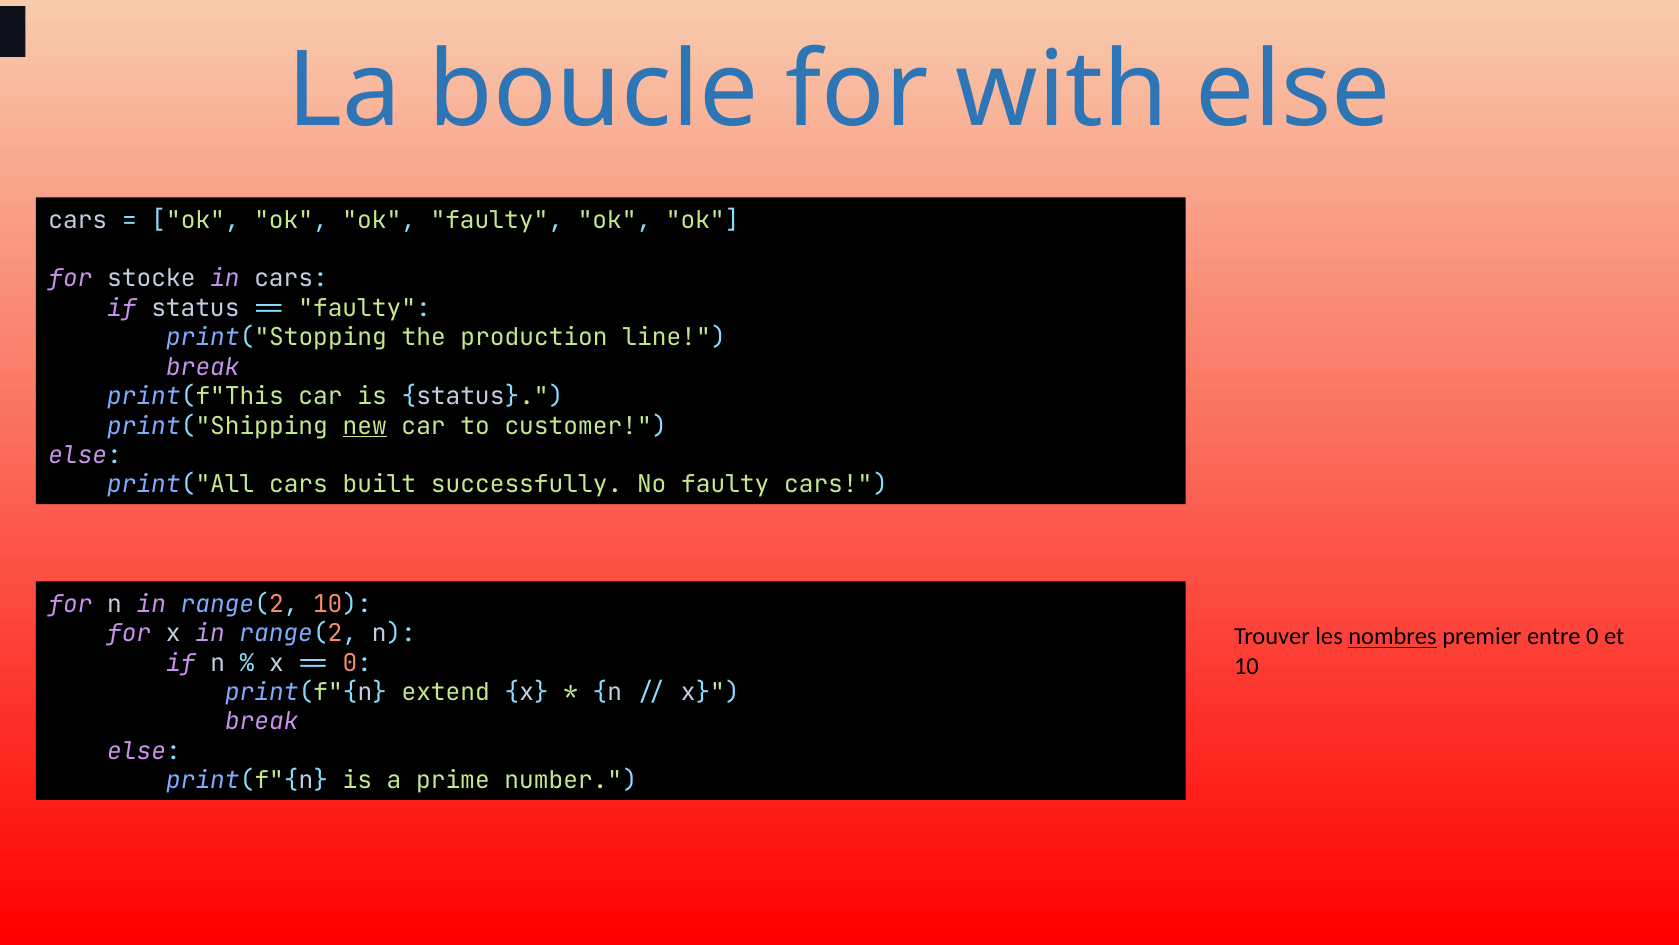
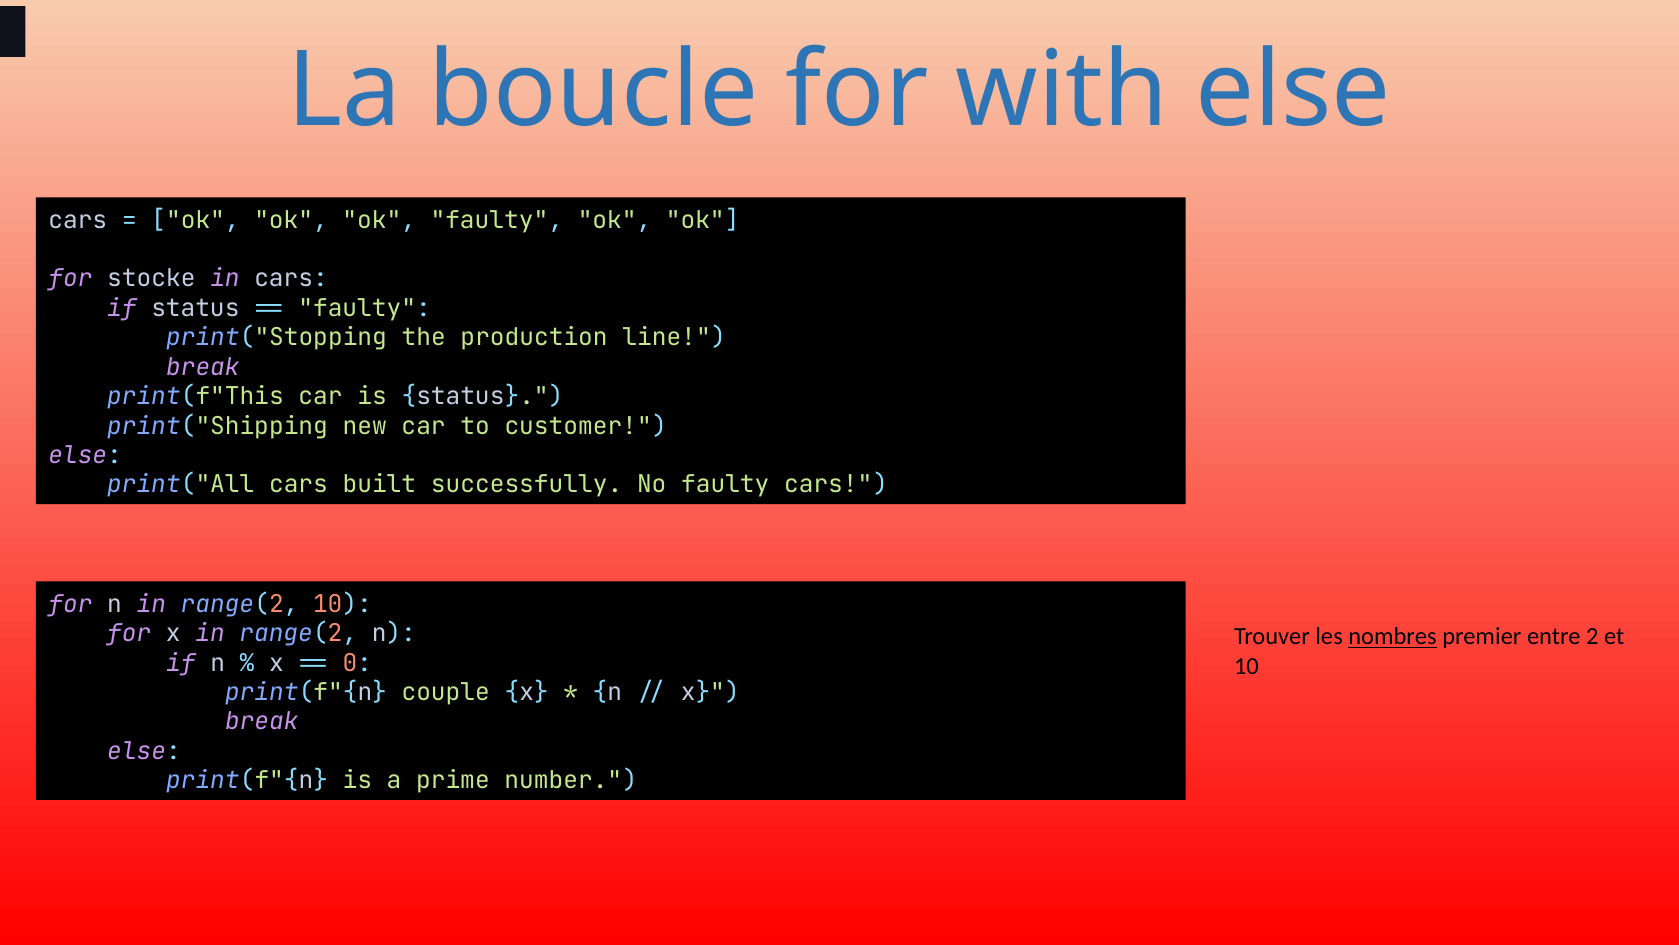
new underline: present -> none
entre 0: 0 -> 2
extend: extend -> couple
